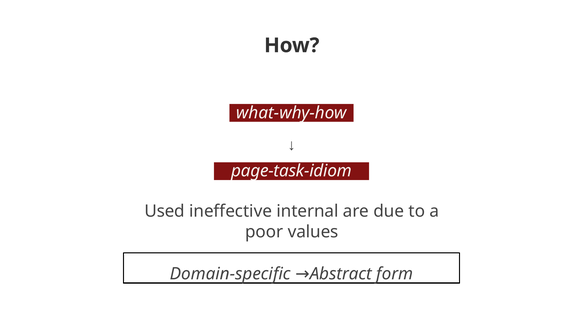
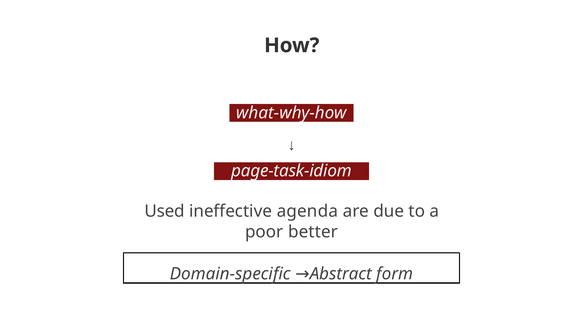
internal: internal -> agenda
values: values -> better
